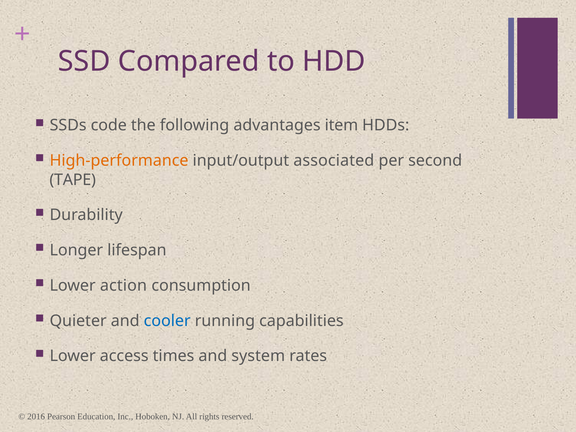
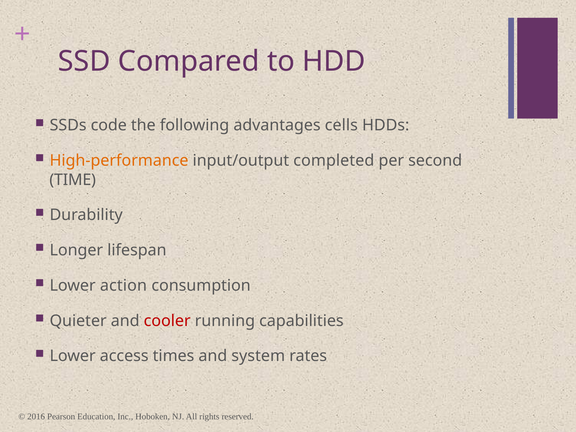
item: item -> cells
associated: associated -> completed
TAPE: TAPE -> TIME
cooler colour: blue -> red
